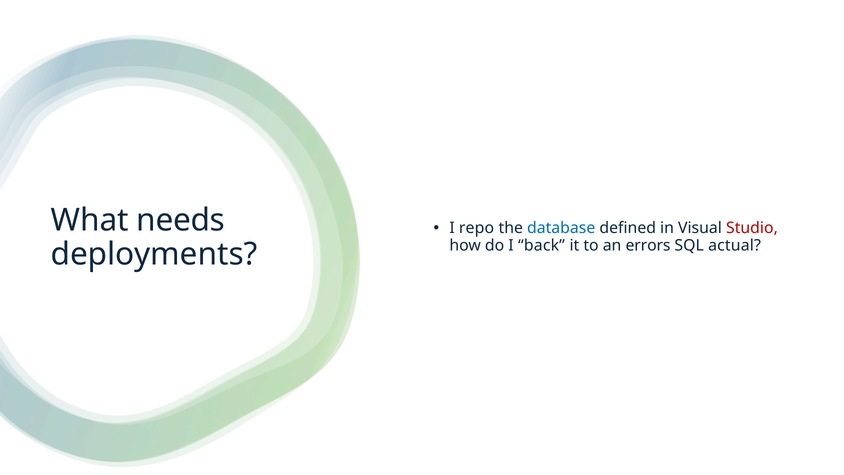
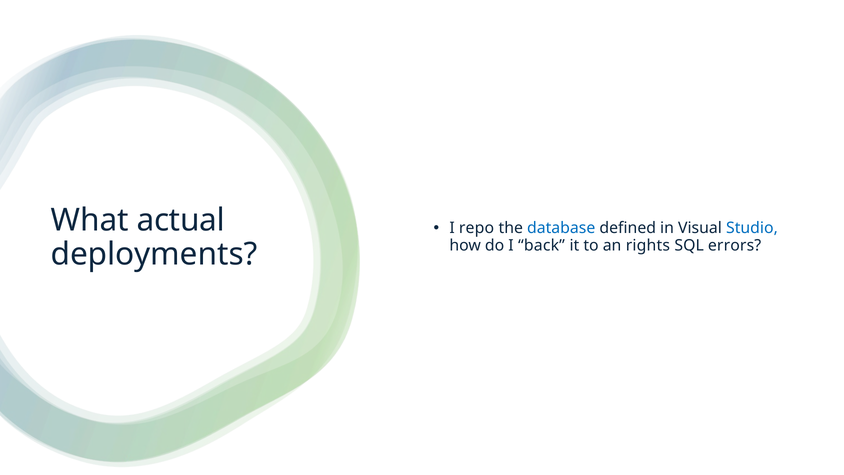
needs: needs -> actual
Studio colour: red -> blue
errors: errors -> rights
actual: actual -> errors
